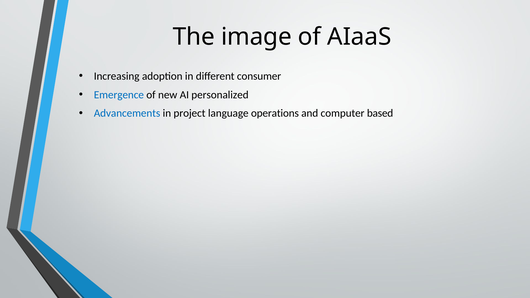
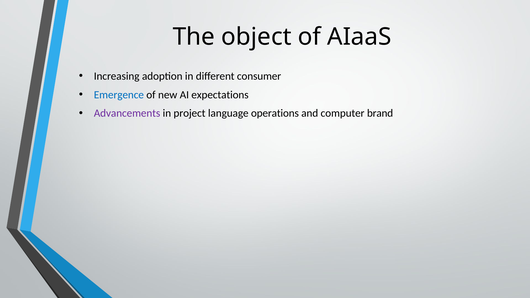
image: image -> object
personalized: personalized -> expectations
Advancements colour: blue -> purple
based: based -> brand
